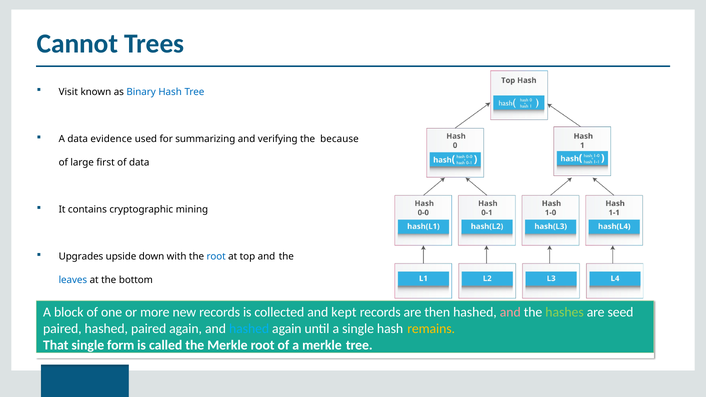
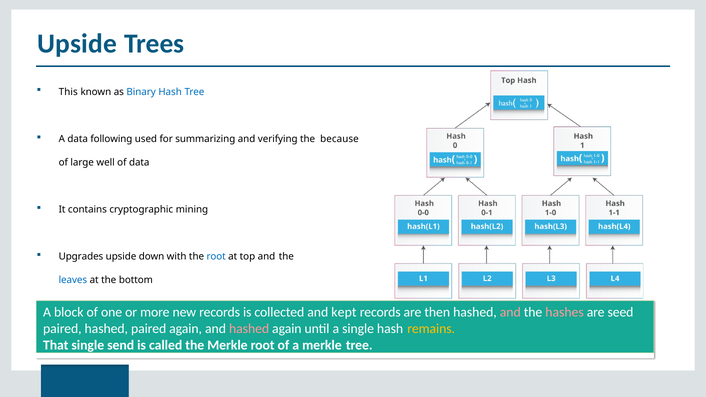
Cannot at (77, 44): Cannot -> Upside
Visit: Visit -> This
evidence: evidence -> following
first: first -> well
hashes colour: light green -> pink
hashed at (249, 329) colour: light blue -> pink
form: form -> send
